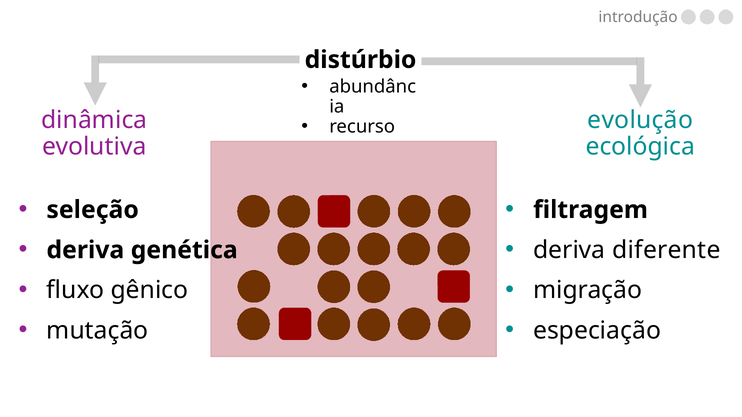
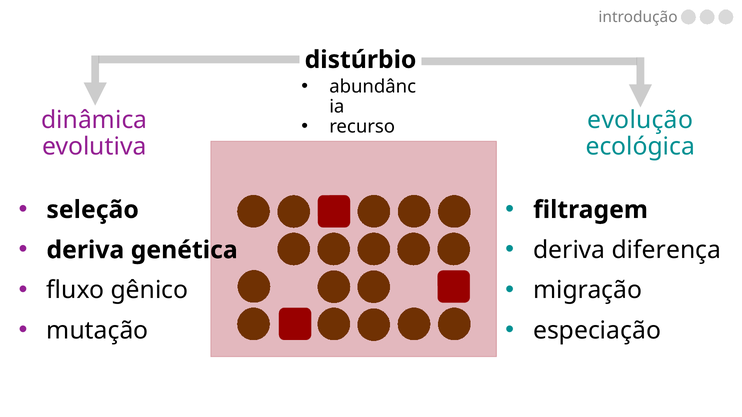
diferente: diferente -> diferença
